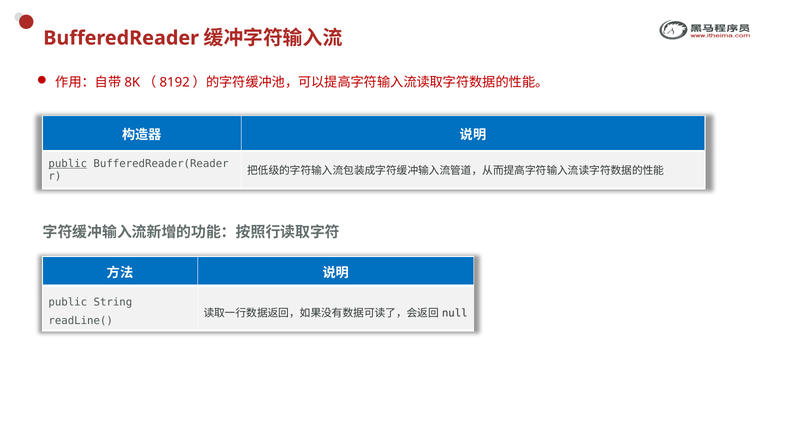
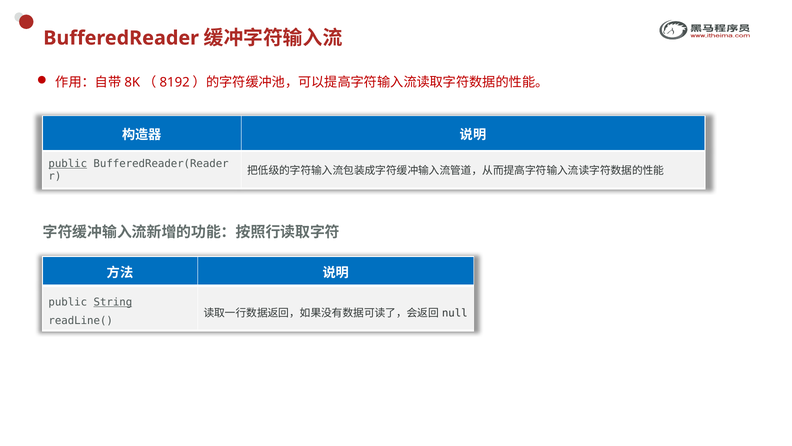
String underline: none -> present
